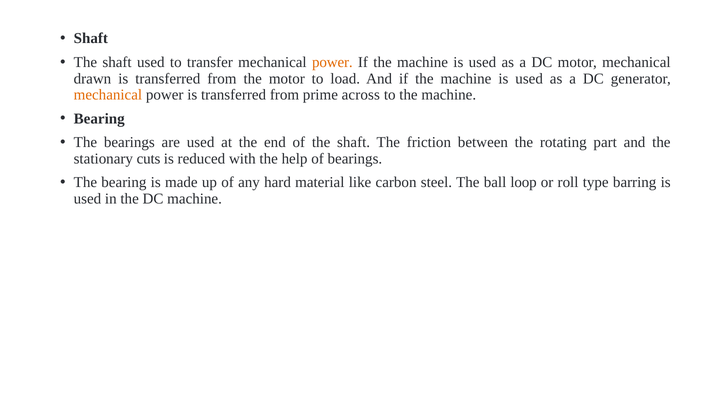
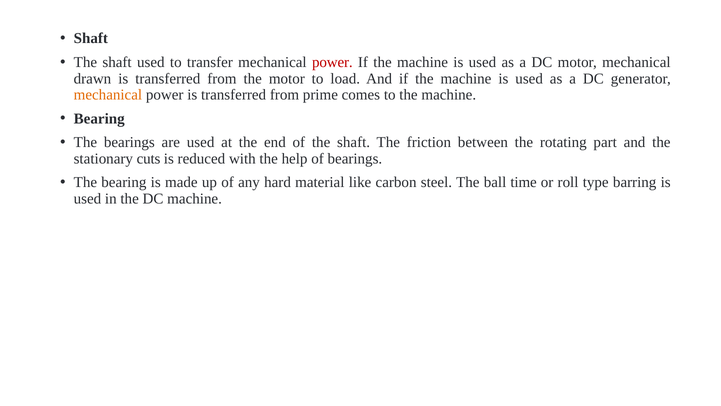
power at (332, 62) colour: orange -> red
across: across -> comes
loop: loop -> time
